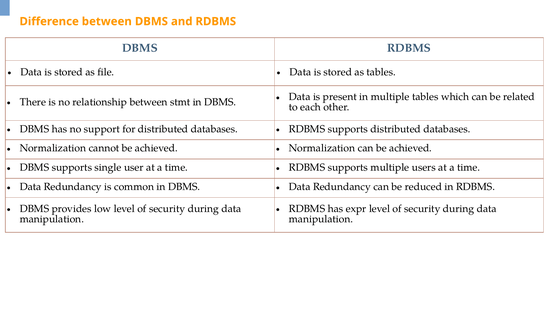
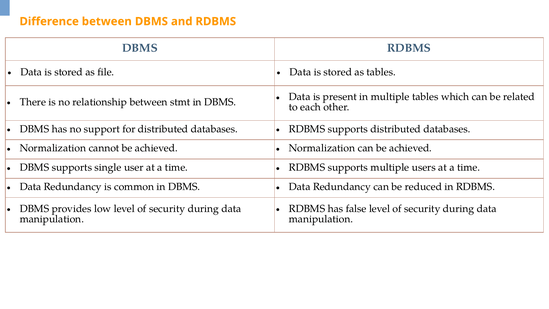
expr: expr -> false
